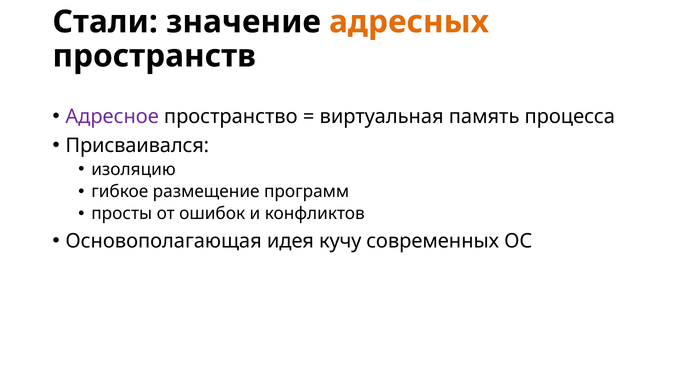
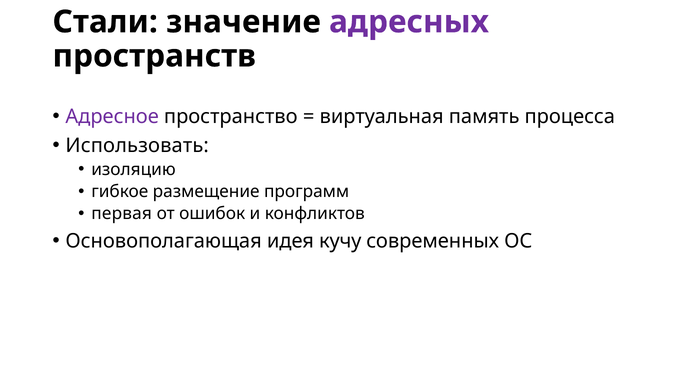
адресных colour: orange -> purple
Присваивался: Присваивался -> Использовать
просты: просты -> первая
